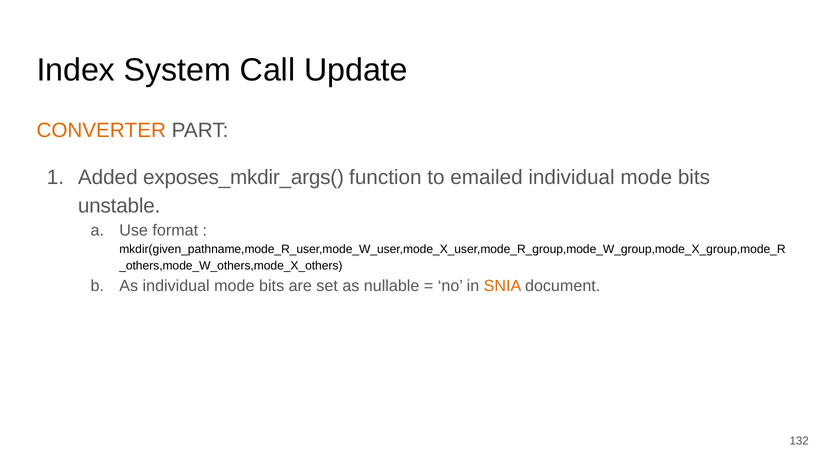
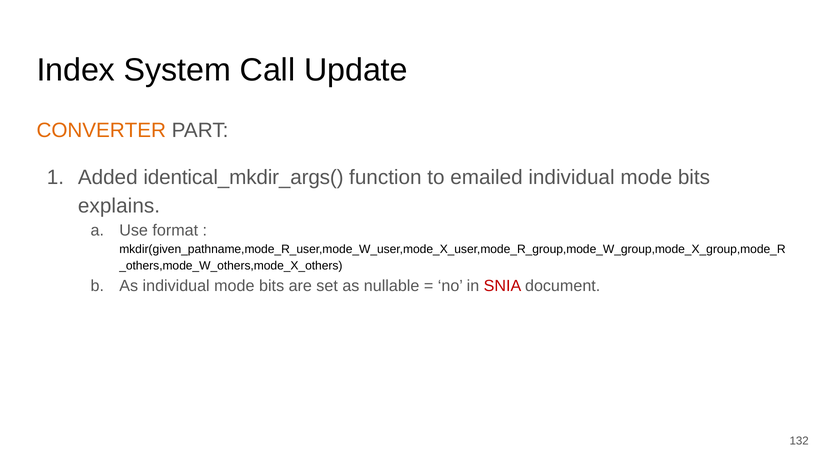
exposes_mkdir_args(: exposes_mkdir_args( -> identical_mkdir_args(
unstable: unstable -> explains
SNIA colour: orange -> red
